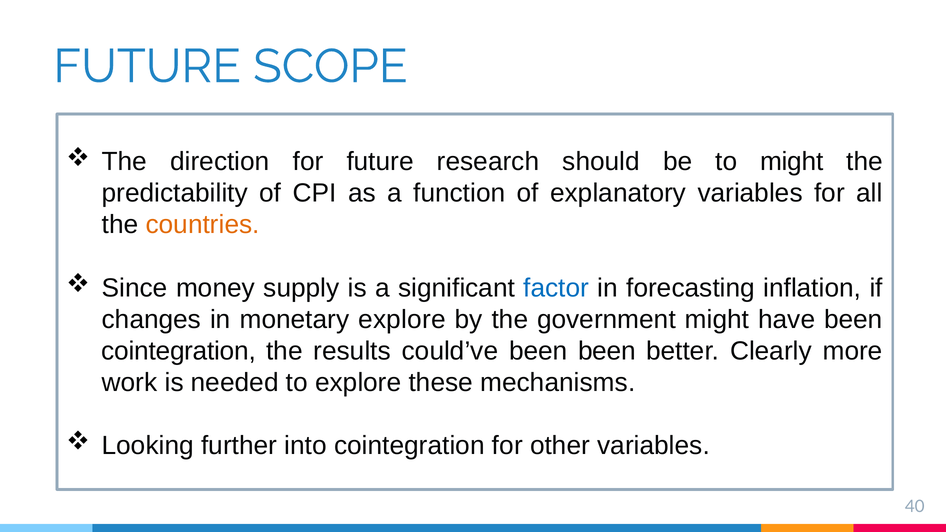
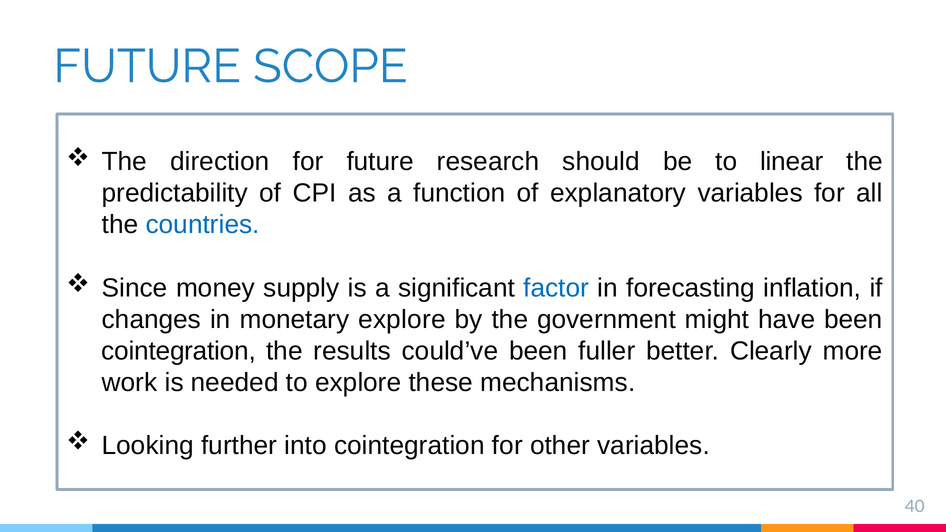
to might: might -> linear
countries colour: orange -> blue
been been: been -> fuller
